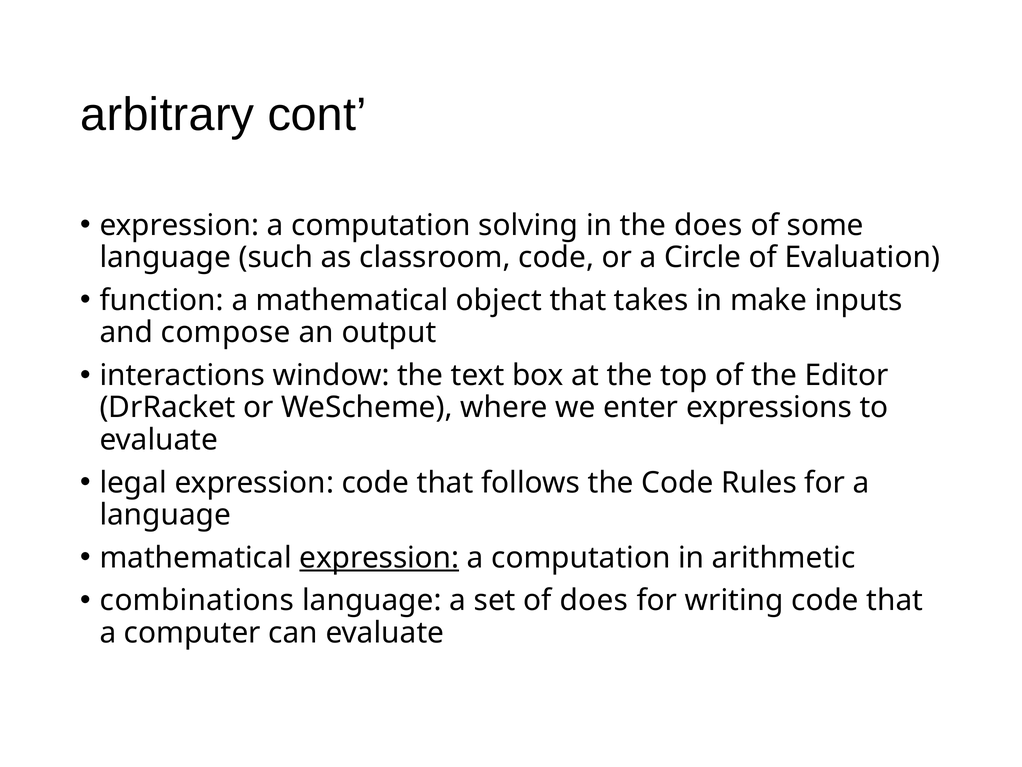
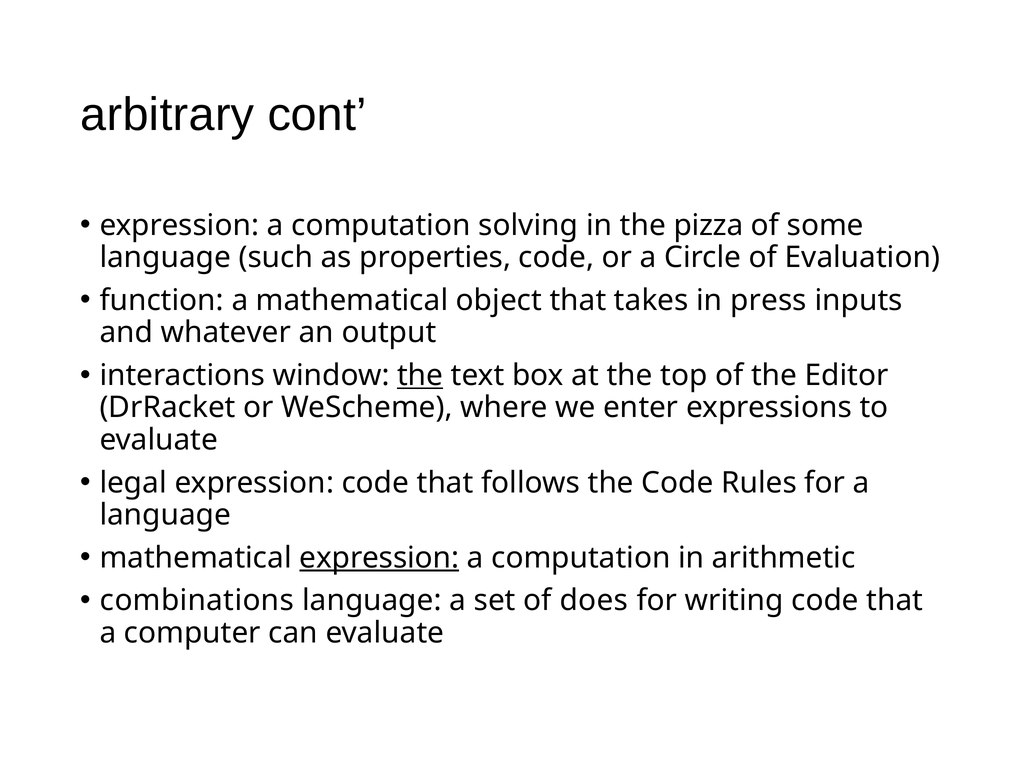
the does: does -> pizza
classroom: classroom -> properties
make: make -> press
compose: compose -> whatever
the at (420, 375) underline: none -> present
